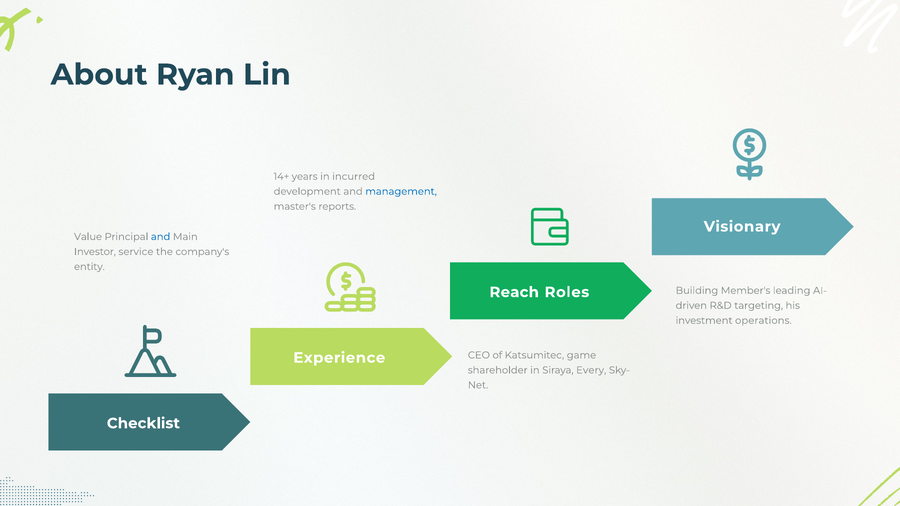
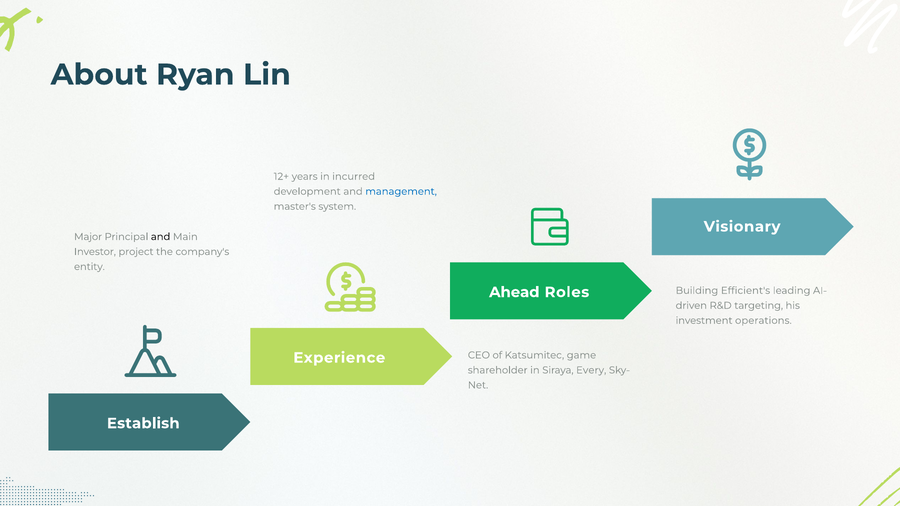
14+: 14+ -> 12+
reports: reports -> system
Value: Value -> Major
and at (161, 237) colour: blue -> black
service: service -> project
Member's: Member's -> Efficient's
Reach: Reach -> Ahead
Checklist: Checklist -> Establish
